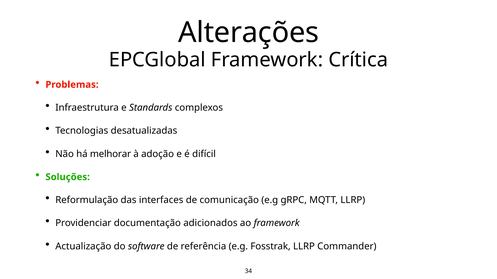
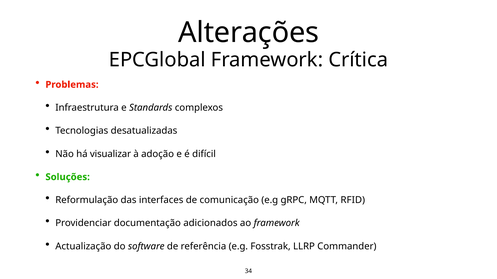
melhorar: melhorar -> visualizar
MQTT LLRP: LLRP -> RFID
